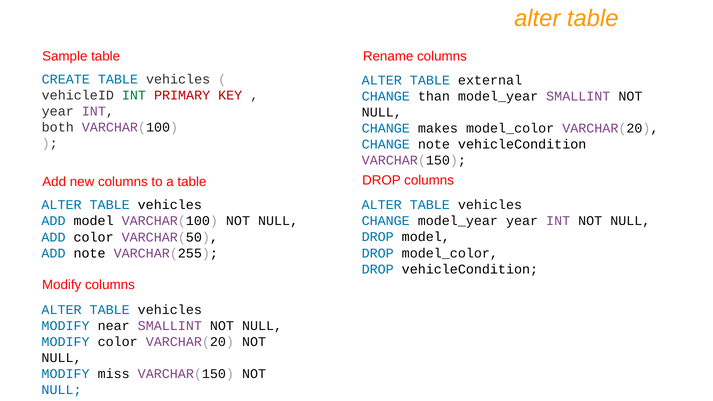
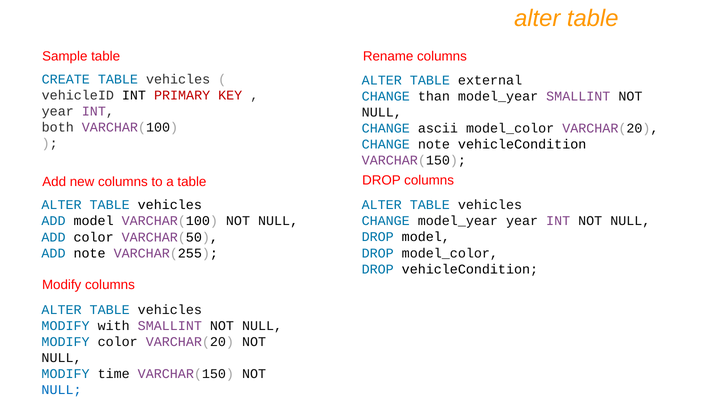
INT at (134, 95) colour: green -> black
makes: makes -> ascii
near: near -> with
miss: miss -> time
